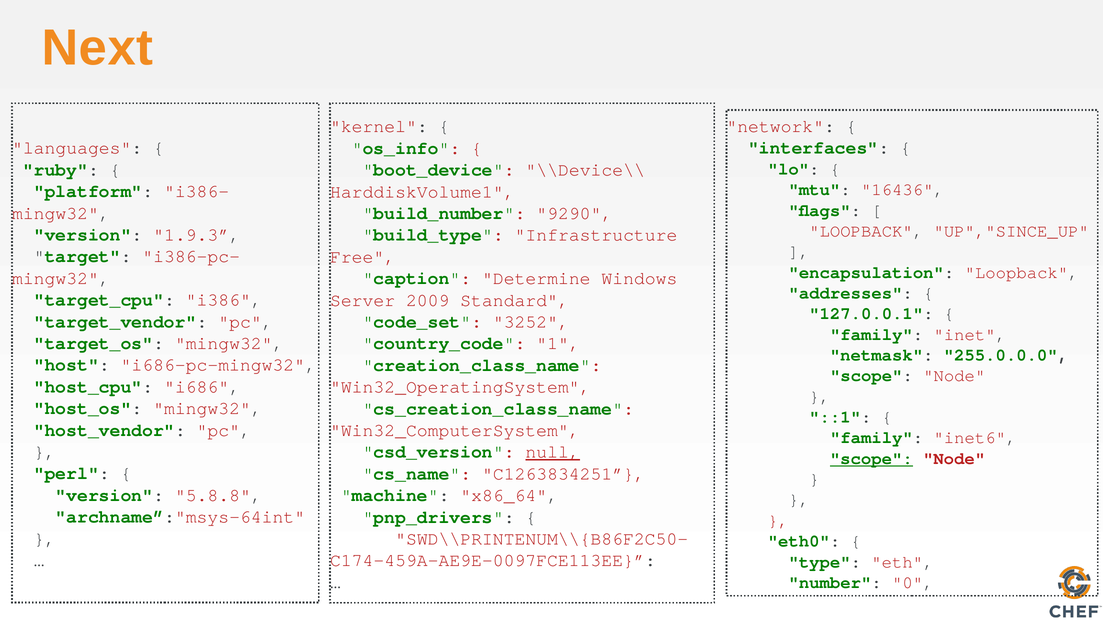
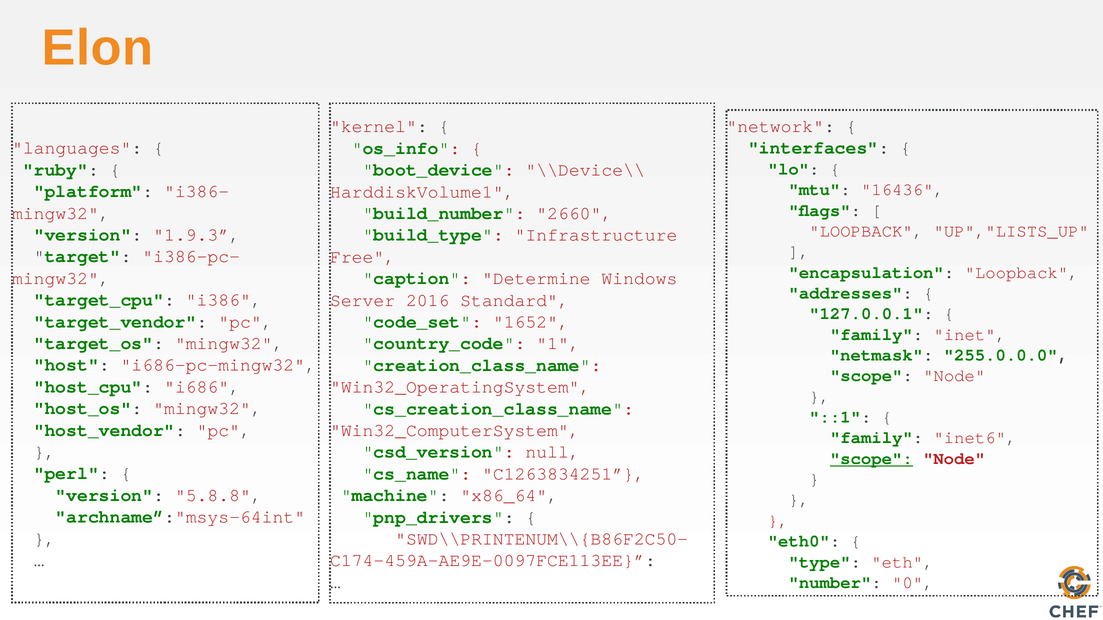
Next: Next -> Elon
9290: 9290 -> 2660
UP","SINCE_UP: UP","SINCE_UP -> UP","LISTS_UP
2009: 2009 -> 2016
3252: 3252 -> 1652
null underline: present -> none
